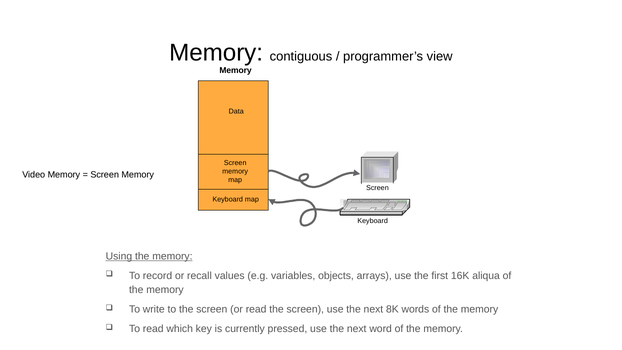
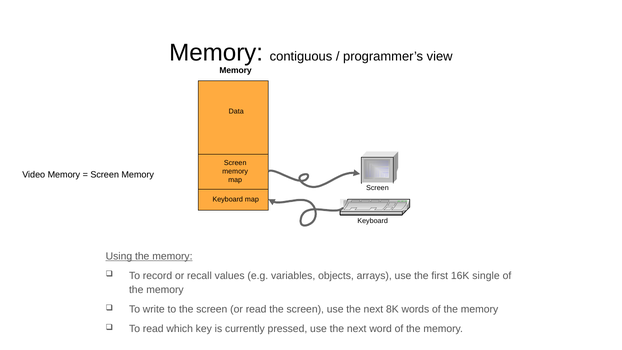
aliqua: aliqua -> single
